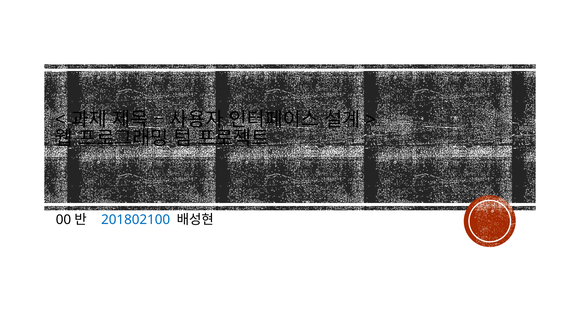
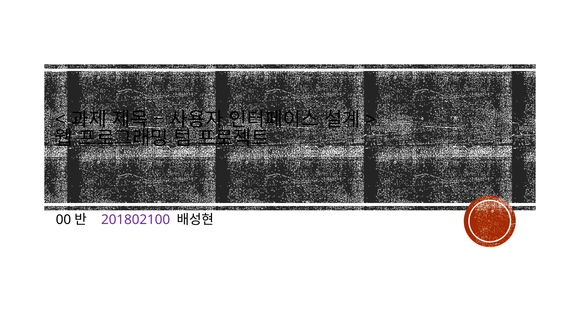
201802100 colour: blue -> purple
